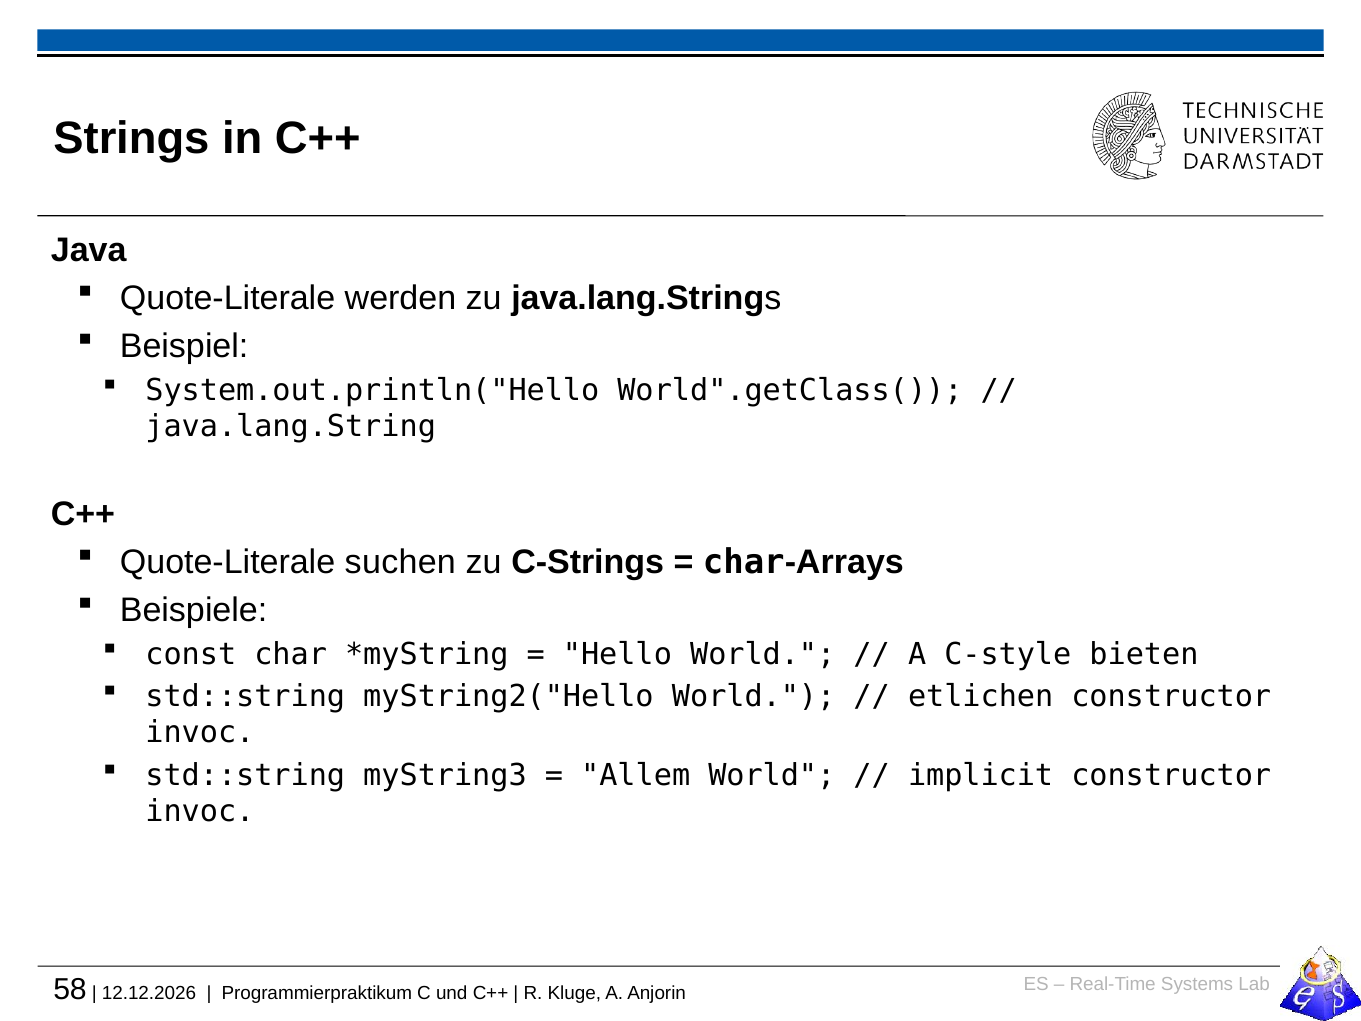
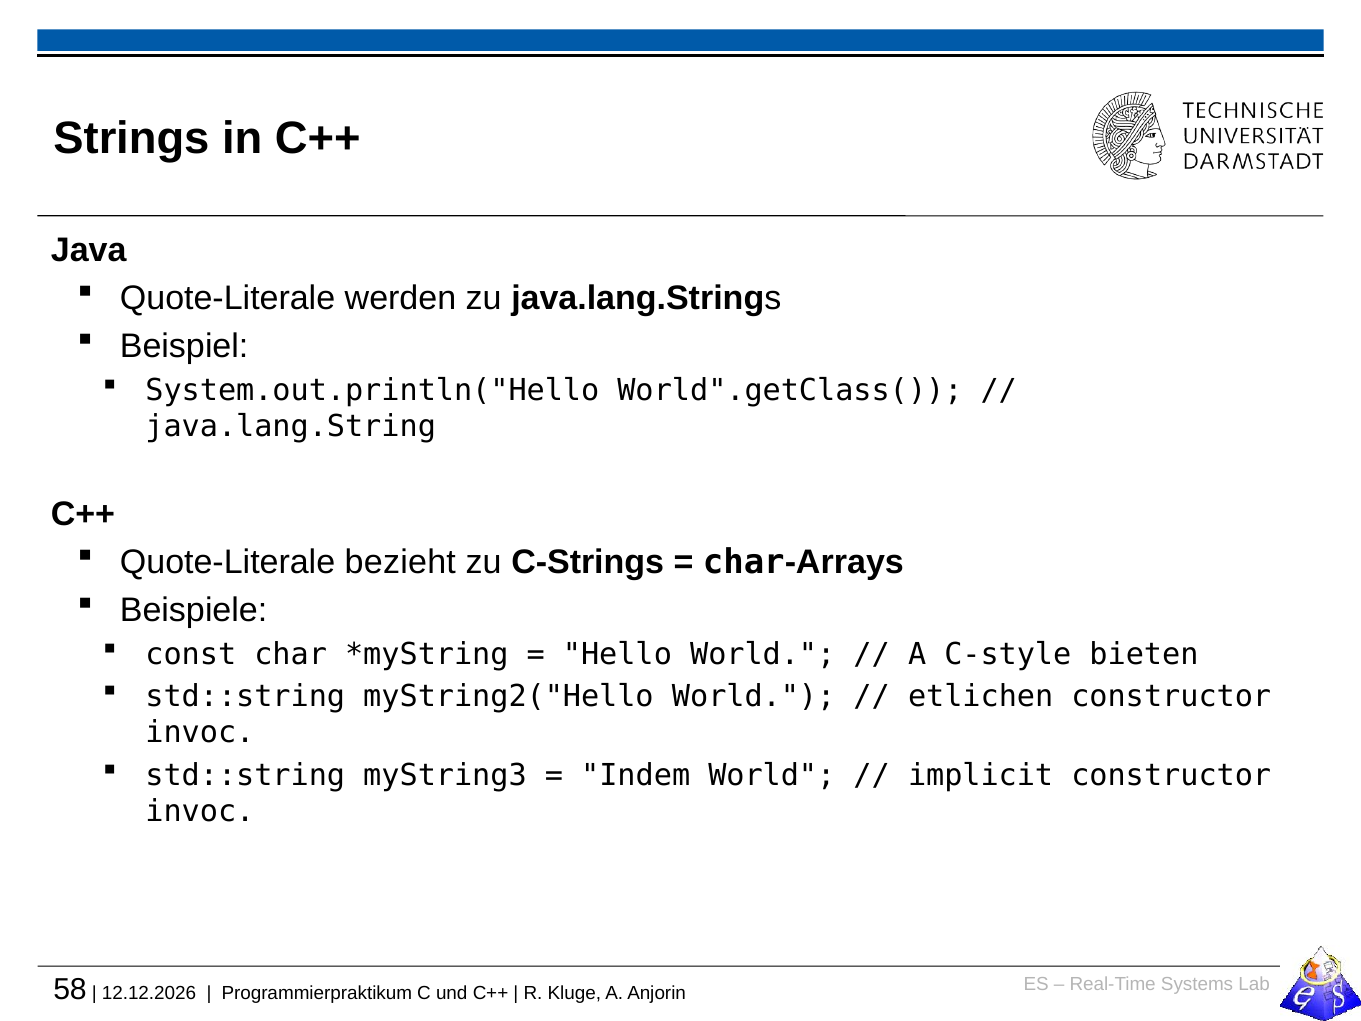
suchen: suchen -> bezieht
Allem: Allem -> Indem
